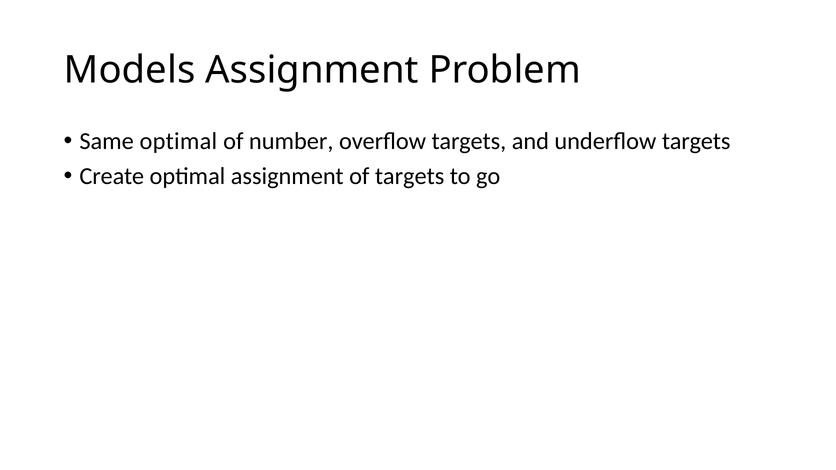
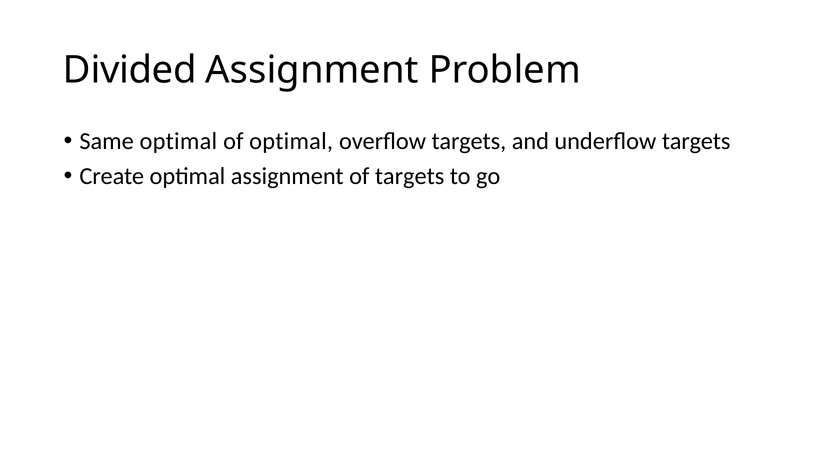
Models: Models -> Divided
of number: number -> optimal
